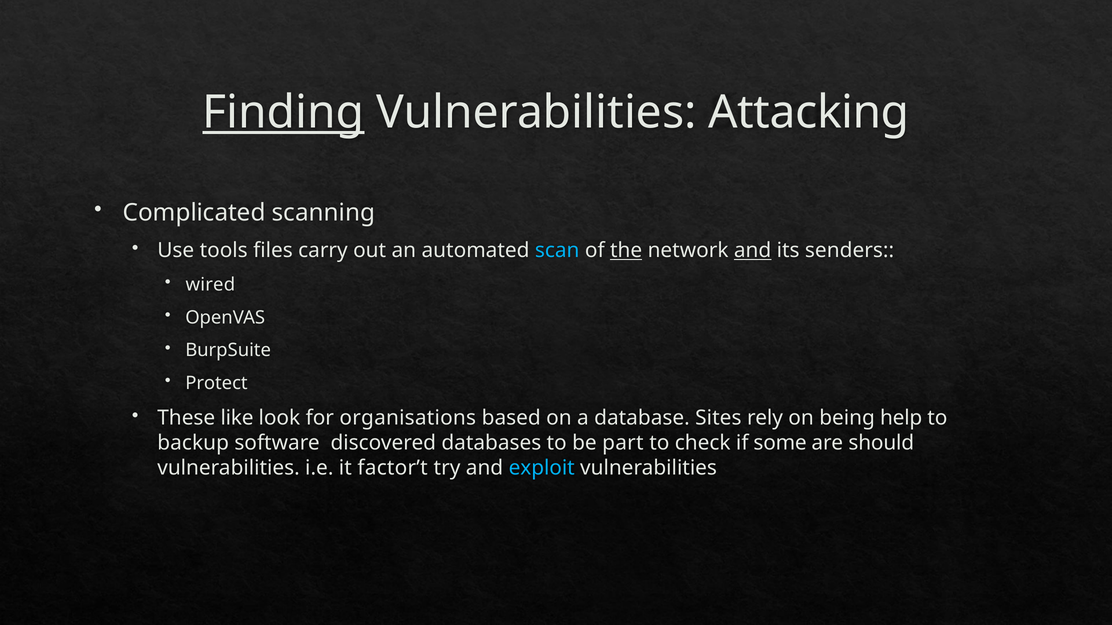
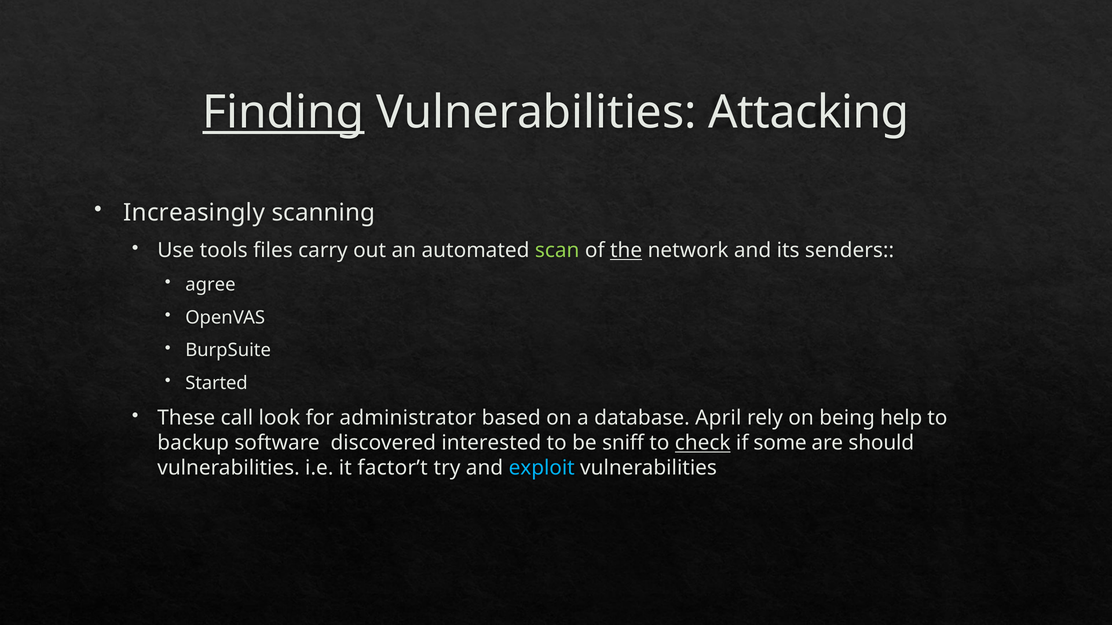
Complicated: Complicated -> Increasingly
scan colour: light blue -> light green
and at (753, 251) underline: present -> none
wired: wired -> agree
Protect: Protect -> Started
like: like -> call
organisations: organisations -> administrator
Sites: Sites -> April
databases: databases -> interested
part: part -> sniff
check underline: none -> present
